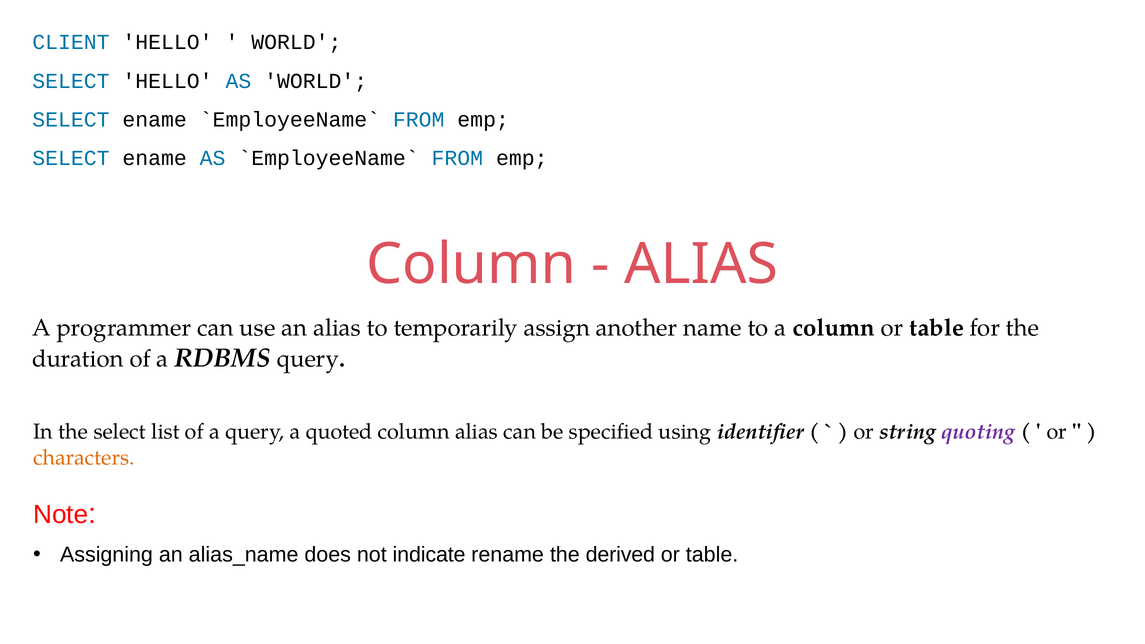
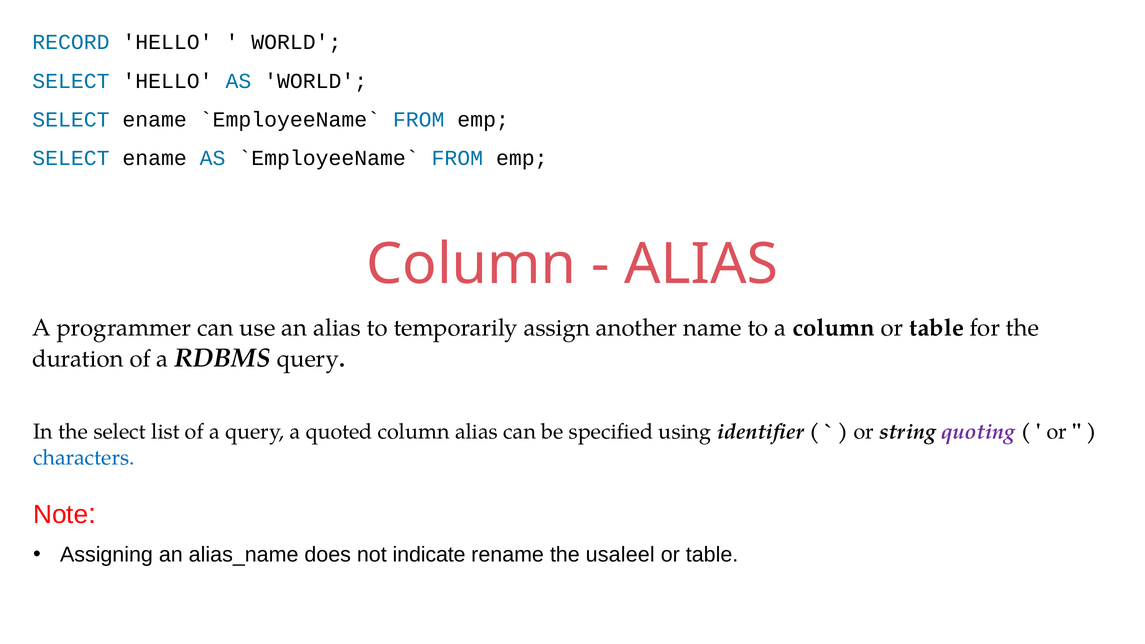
CLIENT: CLIENT -> RECORD
characters colour: orange -> blue
derived: derived -> usaleel
